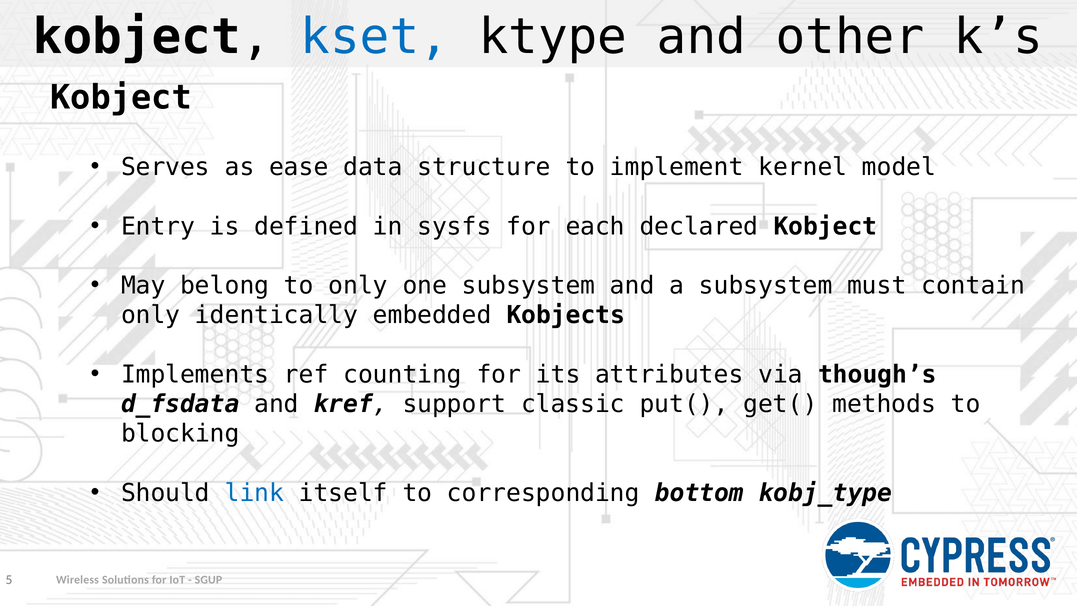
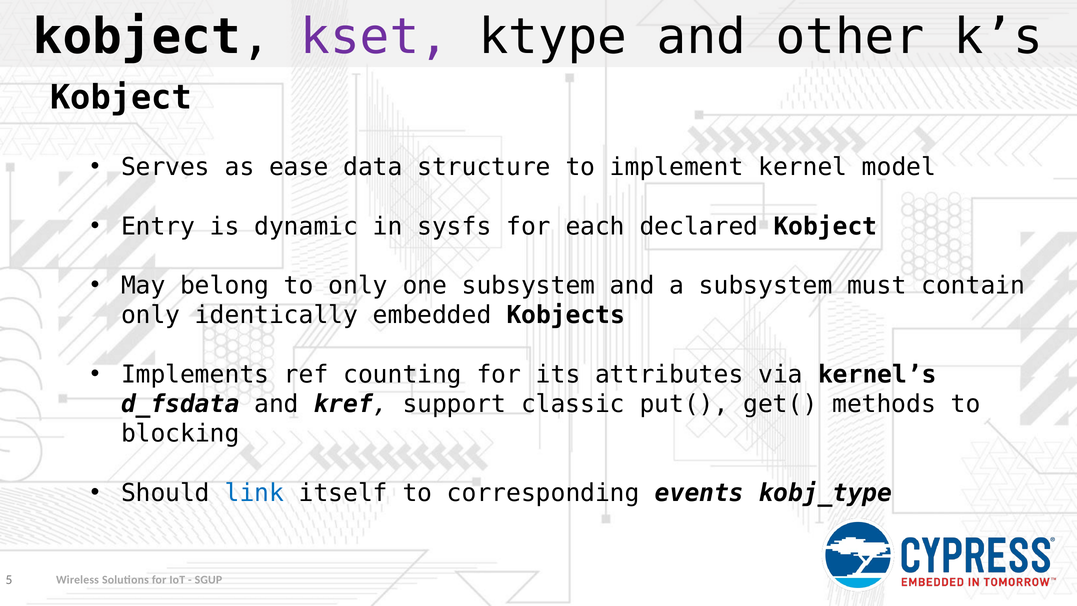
kset colour: blue -> purple
defined: defined -> dynamic
though’s: though’s -> kernel’s
bottom: bottom -> events
